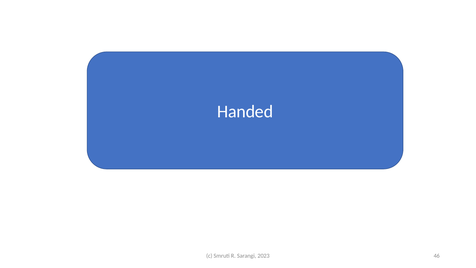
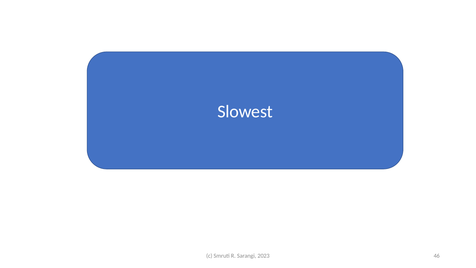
Handed: Handed -> Slowest
